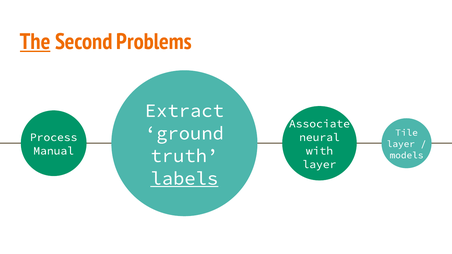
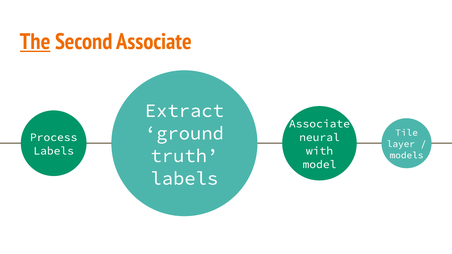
Second Problems: Problems -> Associate
Manual at (54, 151): Manual -> Labels
layer at (319, 164): layer -> model
labels at (184, 179) underline: present -> none
